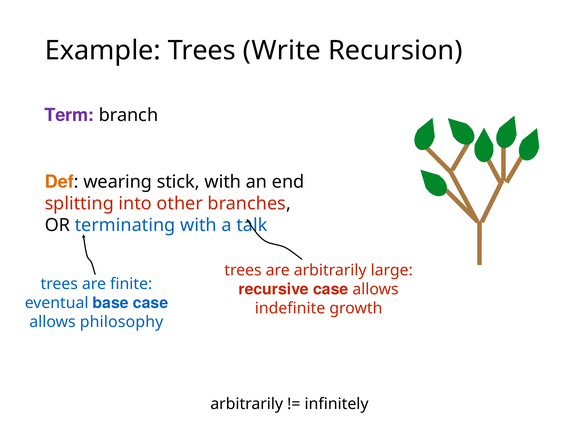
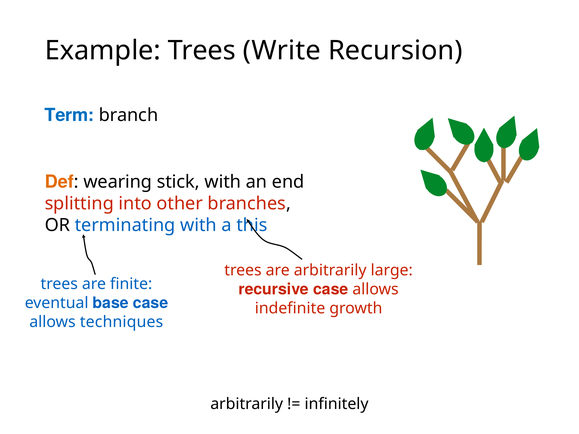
Term colour: purple -> blue
talk: talk -> this
philosophy: philosophy -> techniques
